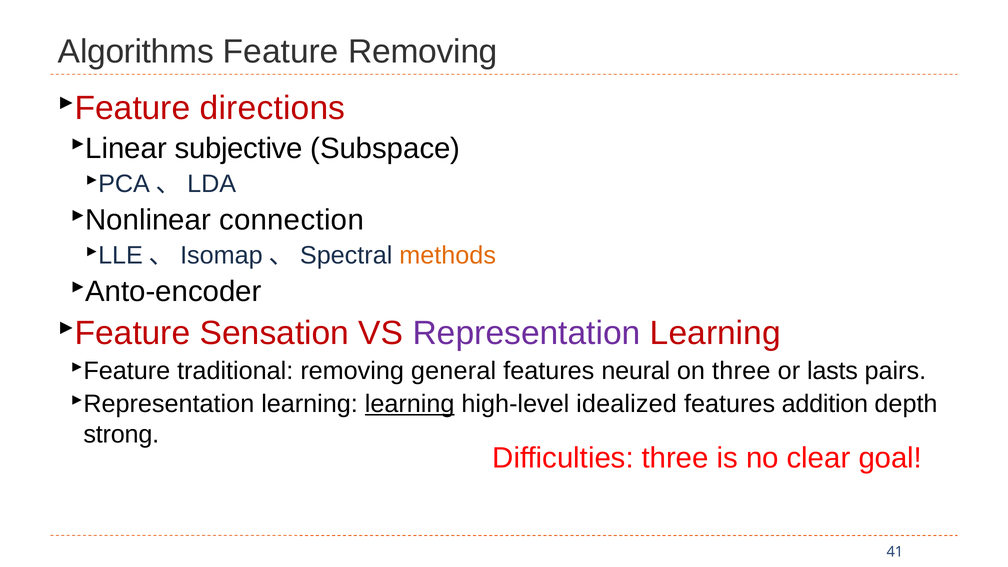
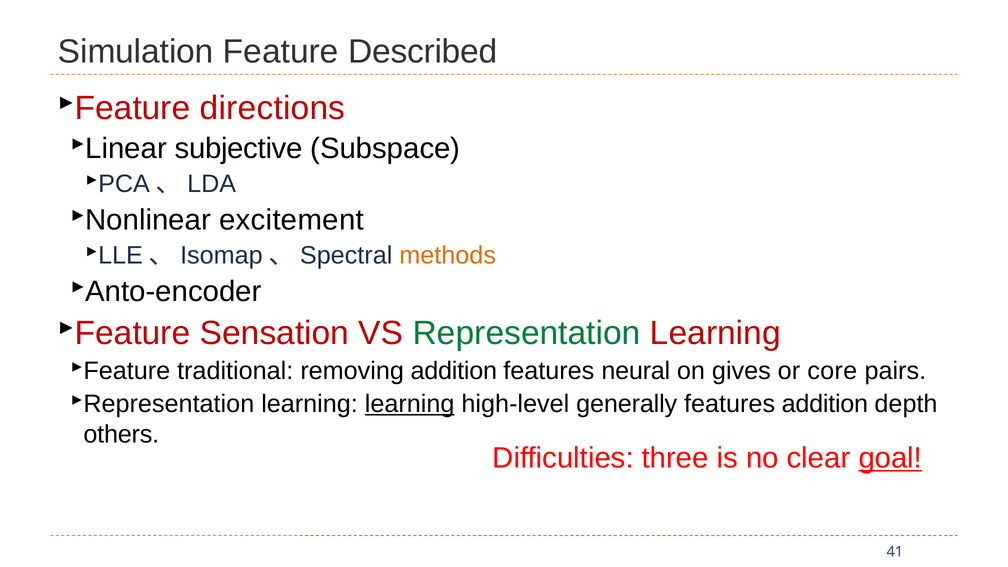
Algorithms: Algorithms -> Simulation
Feature Removing: Removing -> Described
connection: connection -> excitement
Representation colour: purple -> green
removing general: general -> addition
on three: three -> gives
lasts: lasts -> core
idealized: idealized -> generally
strong: strong -> others
goal underline: none -> present
